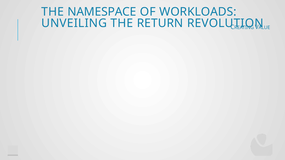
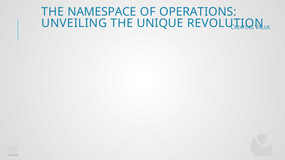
WORKLOADS: WORKLOADS -> OPERATIONS
RETURN: RETURN -> UNIQUE
